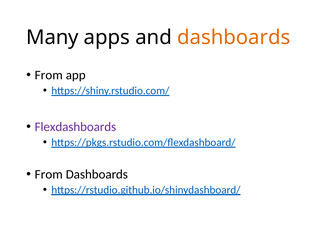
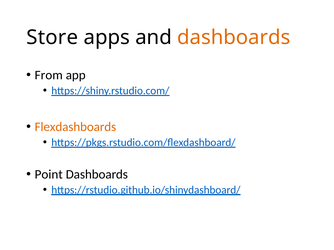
Many: Many -> Store
Flexdashboards colour: purple -> orange
From at (49, 175): From -> Point
